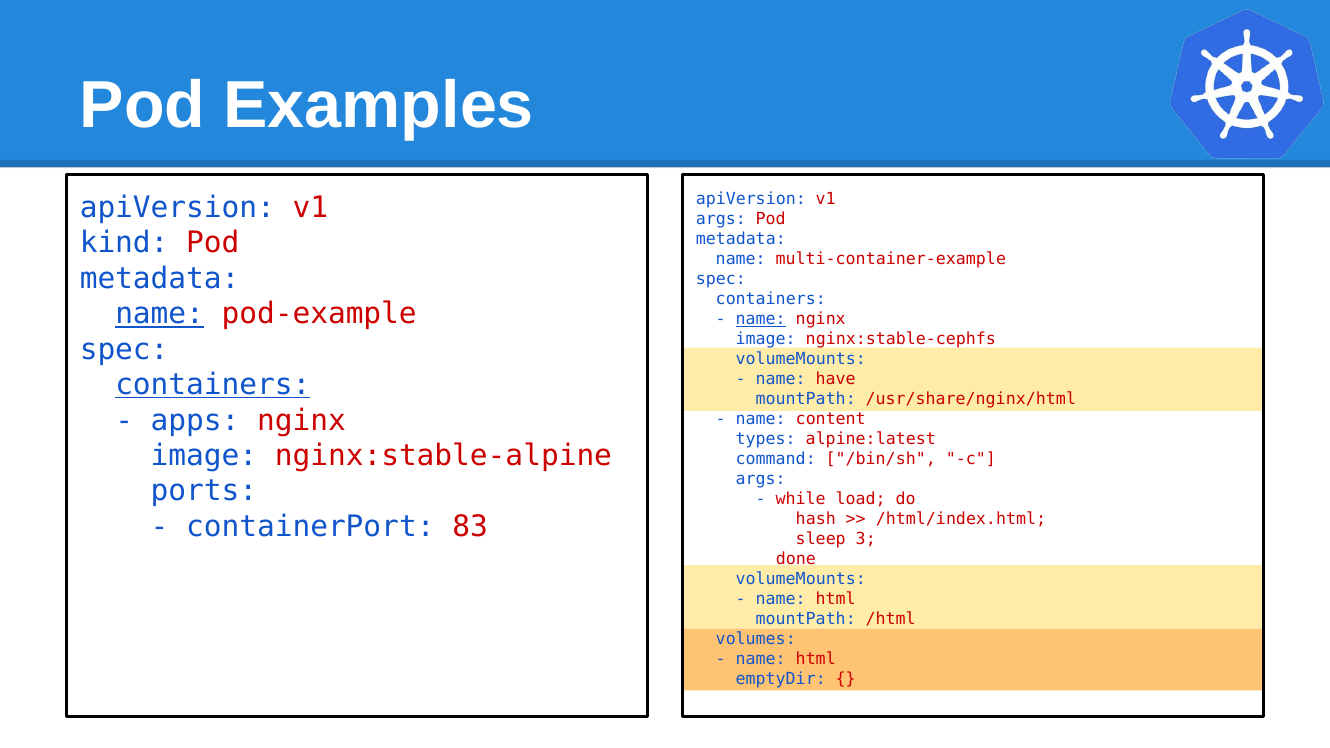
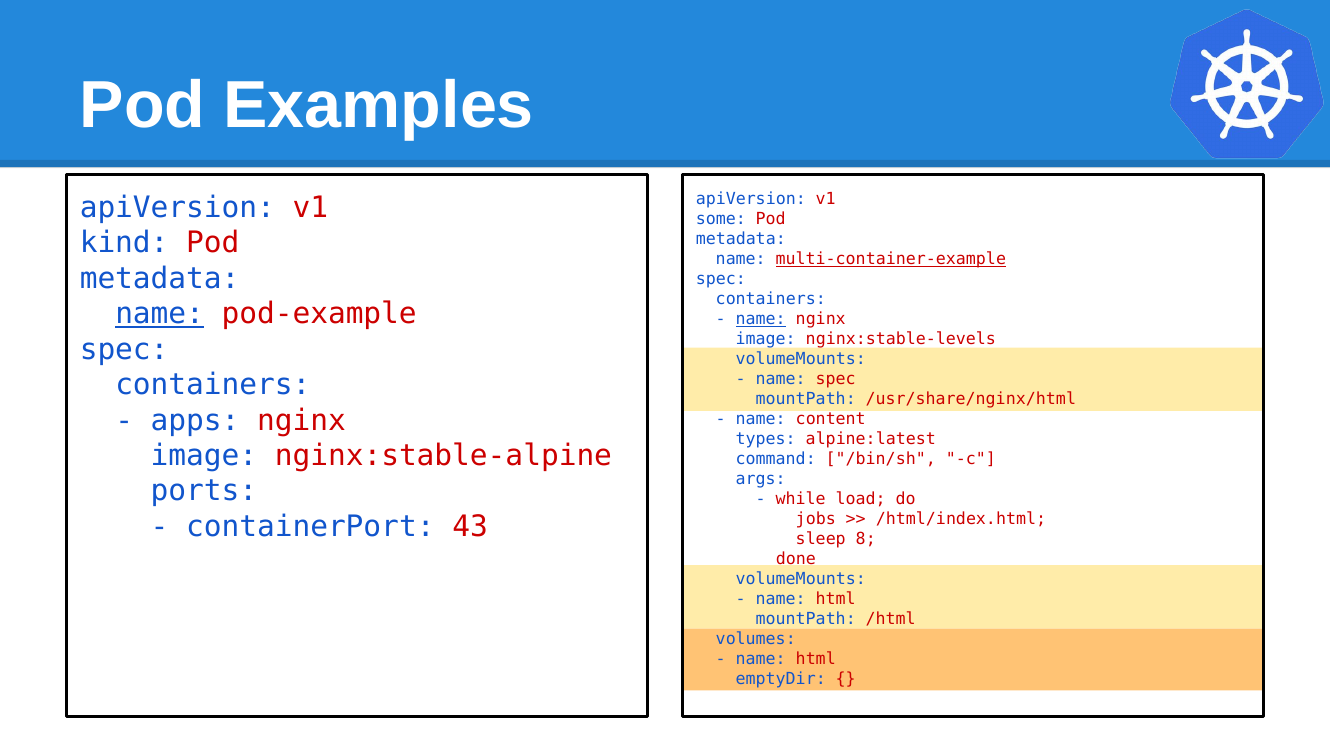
args at (721, 219): args -> some
multi-container-example underline: none -> present
nginx:stable-cephfs: nginx:stable-cephfs -> nginx:stable-levels
name have: have -> spec
containers at (213, 385) underline: present -> none
hash: hash -> jobs
83: 83 -> 43
3: 3 -> 8
